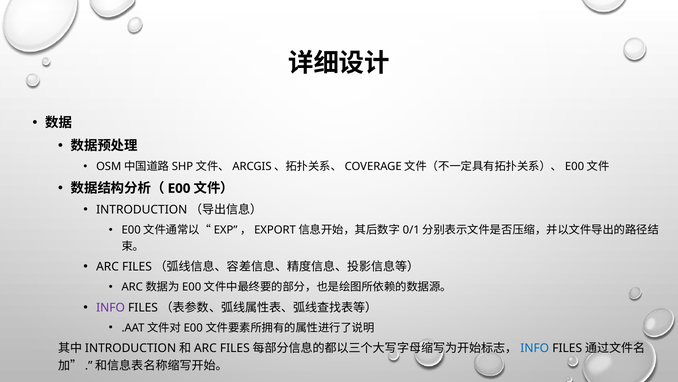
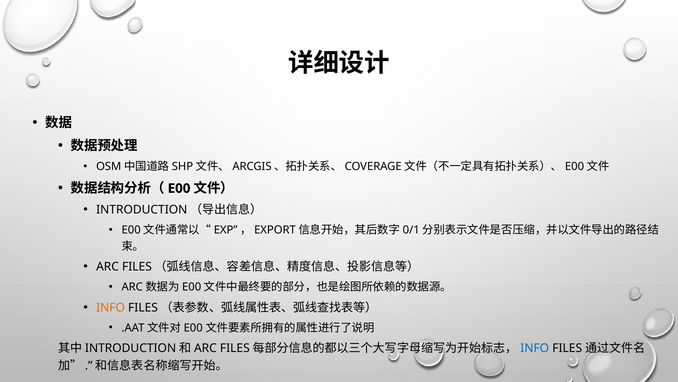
INFO at (111, 307) colour: purple -> orange
